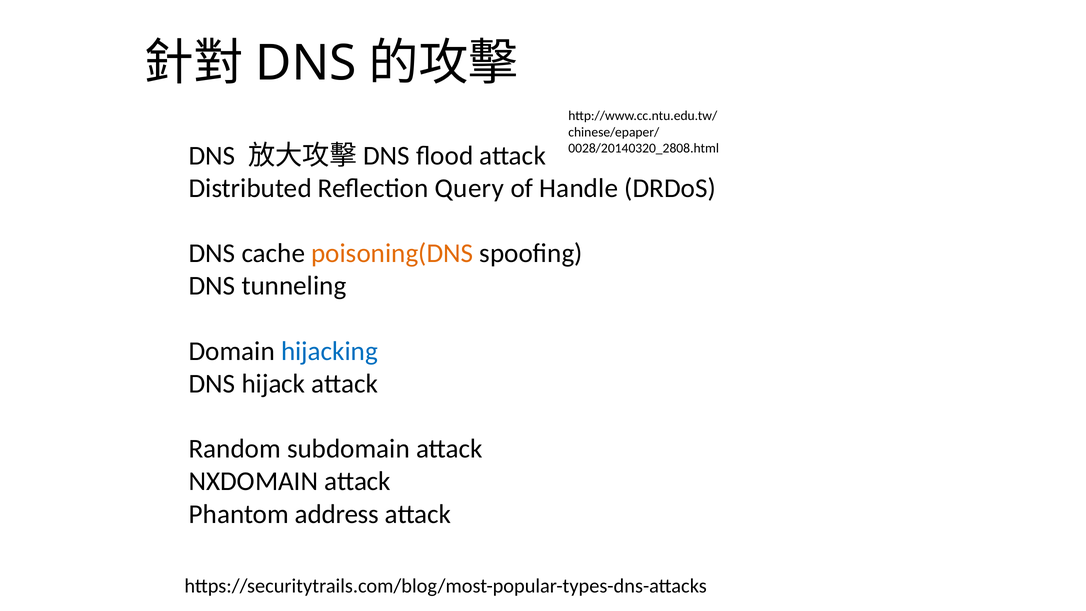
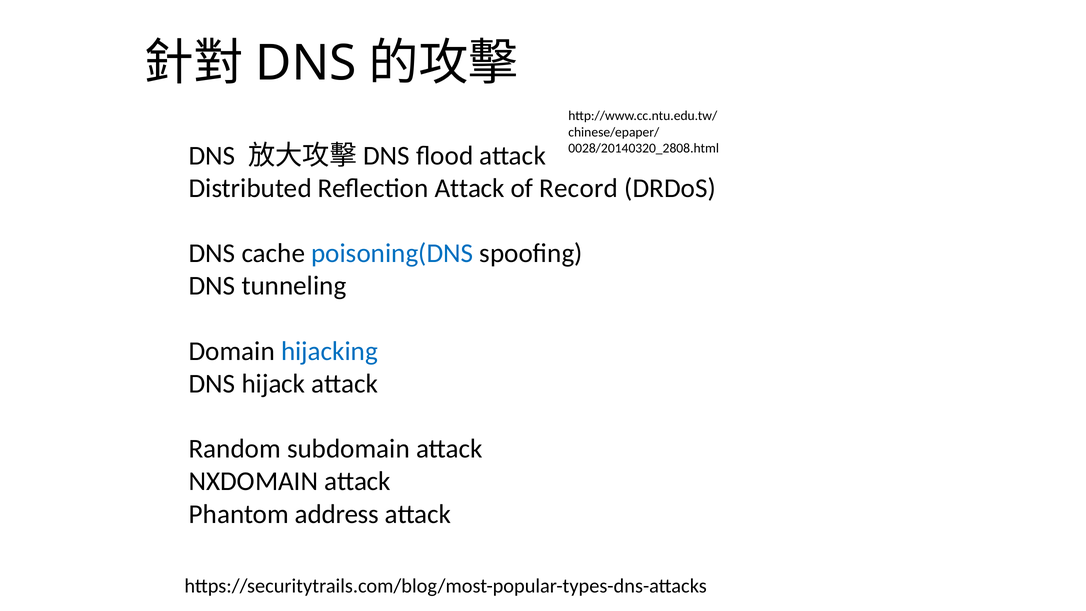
Reflection Query: Query -> Attack
Handle: Handle -> Record
poisoning(DNS colour: orange -> blue
